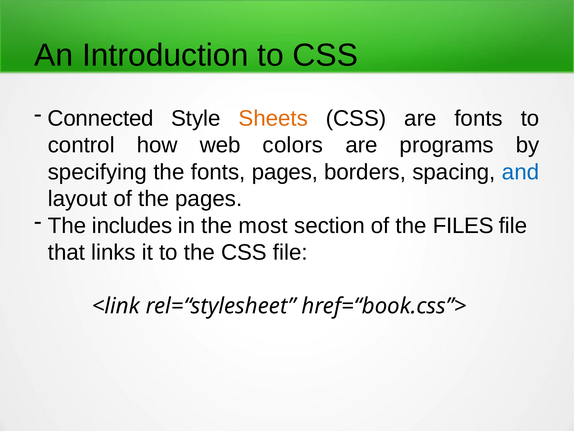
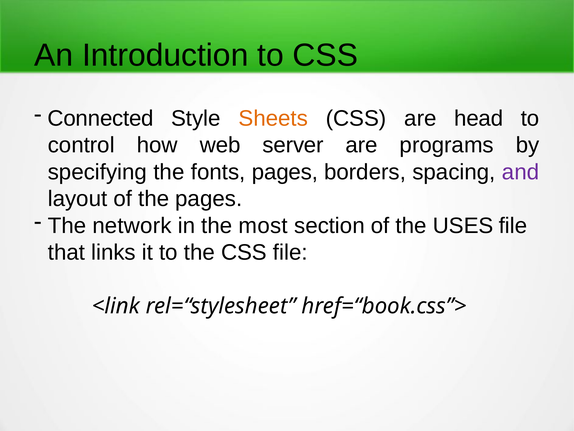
are fonts: fonts -> head
colors: colors -> server
and colour: blue -> purple
includes: includes -> network
FILES: FILES -> USES
